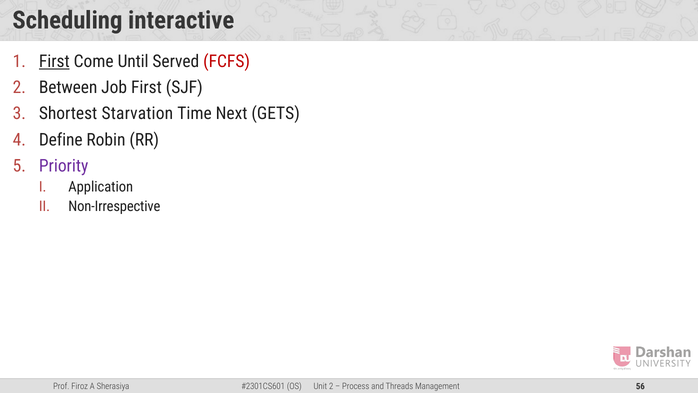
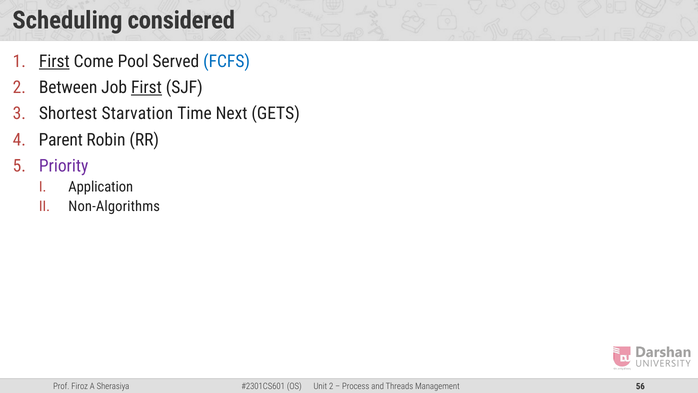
interactive: interactive -> considered
Until: Until -> Pool
FCFS colour: red -> blue
First at (146, 87) underline: none -> present
Define: Define -> Parent
Non-Irrespective: Non-Irrespective -> Non-Algorithms
